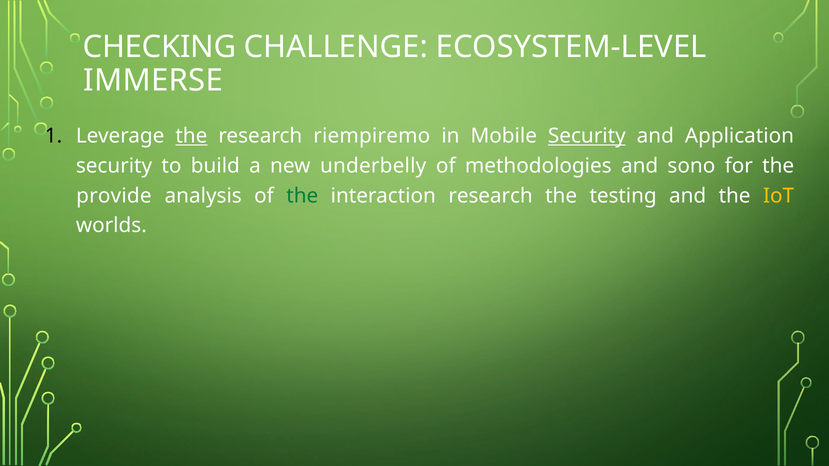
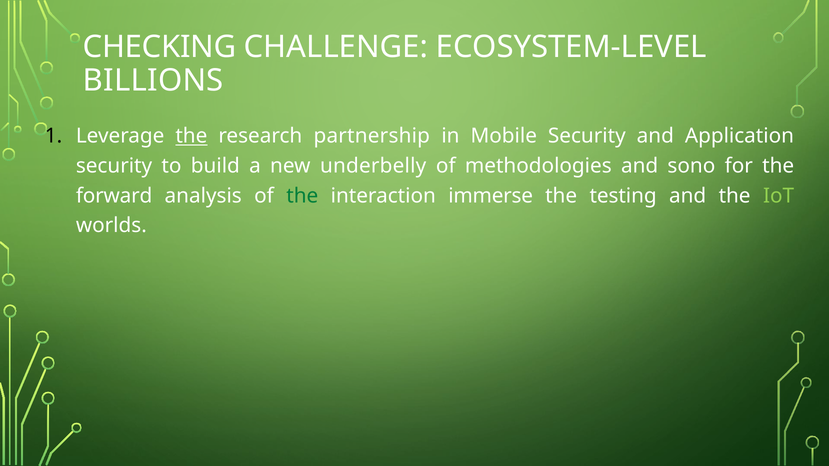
IMMERSE: IMMERSE -> BILLIONS
riempiremo: riempiremo -> partnership
Security at (587, 136) underline: present -> none
provide: provide -> forward
interaction research: research -> immerse
IoT colour: yellow -> light green
